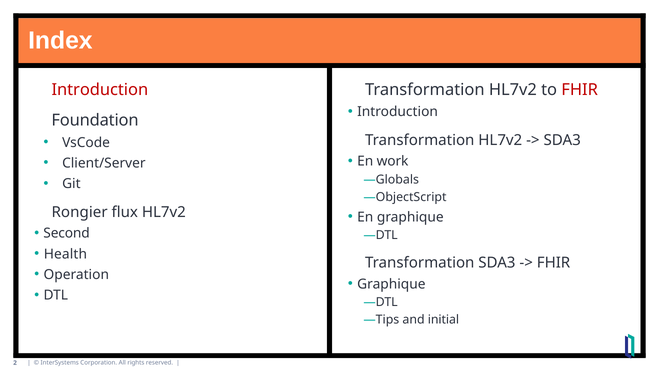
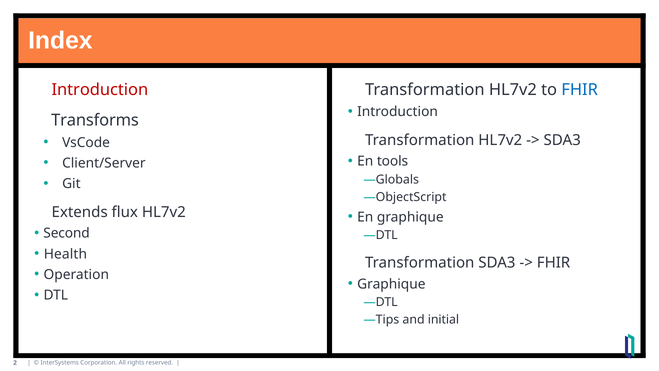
FHIR at (580, 90) colour: red -> blue
Foundation: Foundation -> Transforms
work: work -> tools
Rongier: Rongier -> Extends
